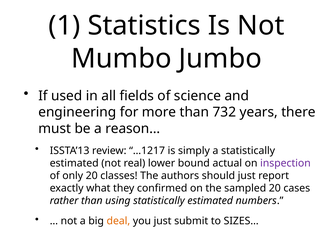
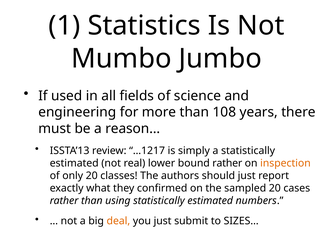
732: 732 -> 108
bound actual: actual -> rather
inspection colour: purple -> orange
